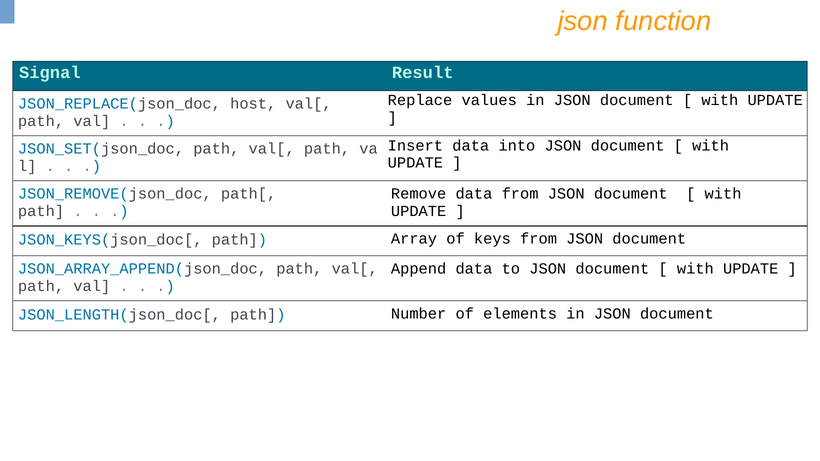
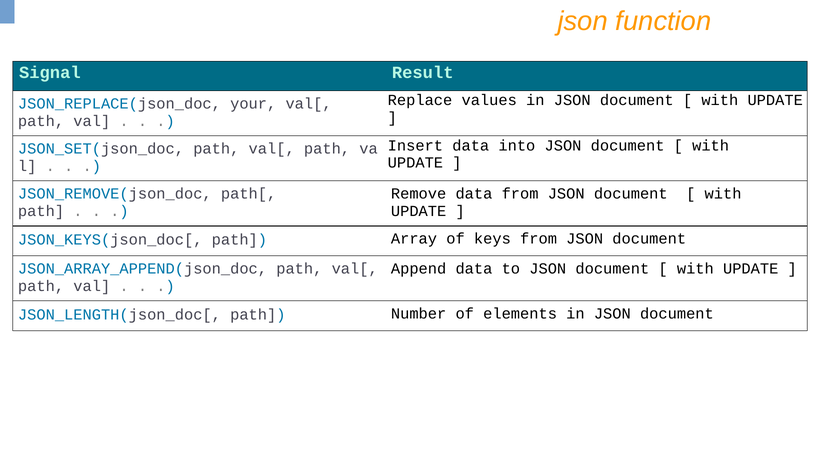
host: host -> your
